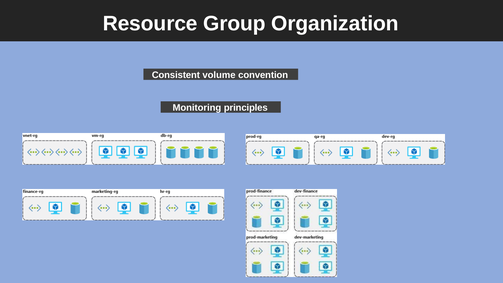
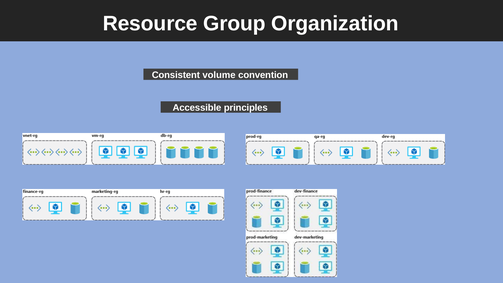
Monitoring: Monitoring -> Accessible
